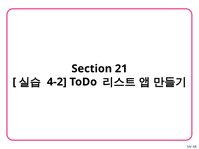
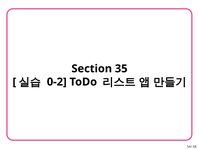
21: 21 -> 35
4-2: 4-2 -> 0-2
